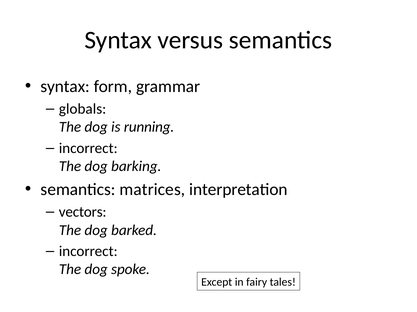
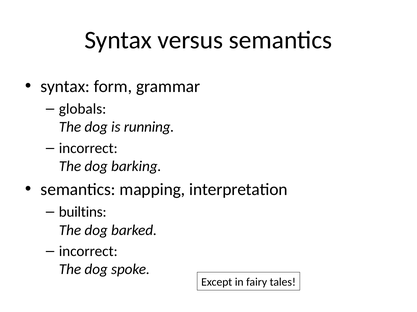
matrices: matrices -> mapping
vectors: vectors -> builtins
